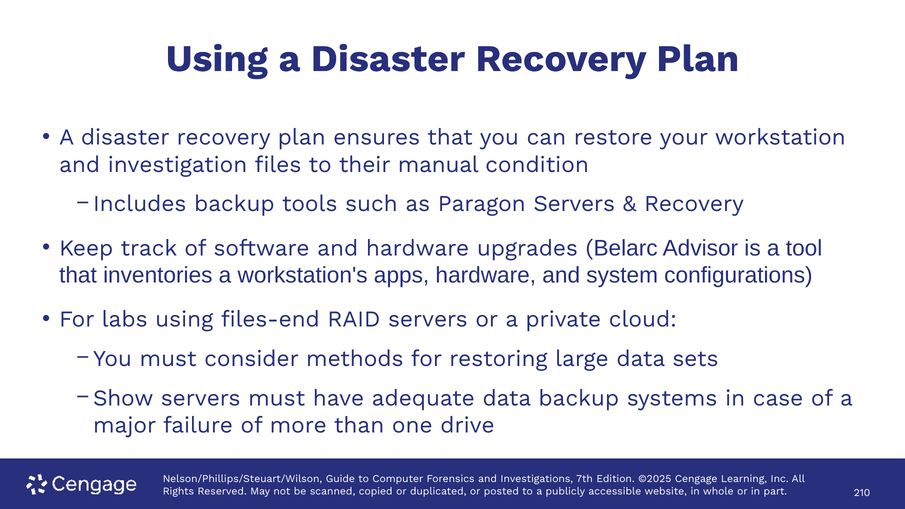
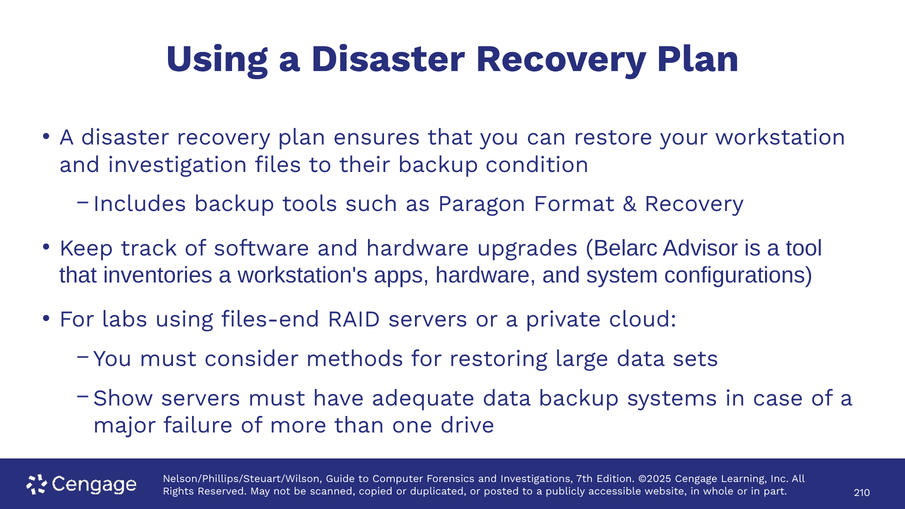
their manual: manual -> backup
Paragon Servers: Servers -> Format
